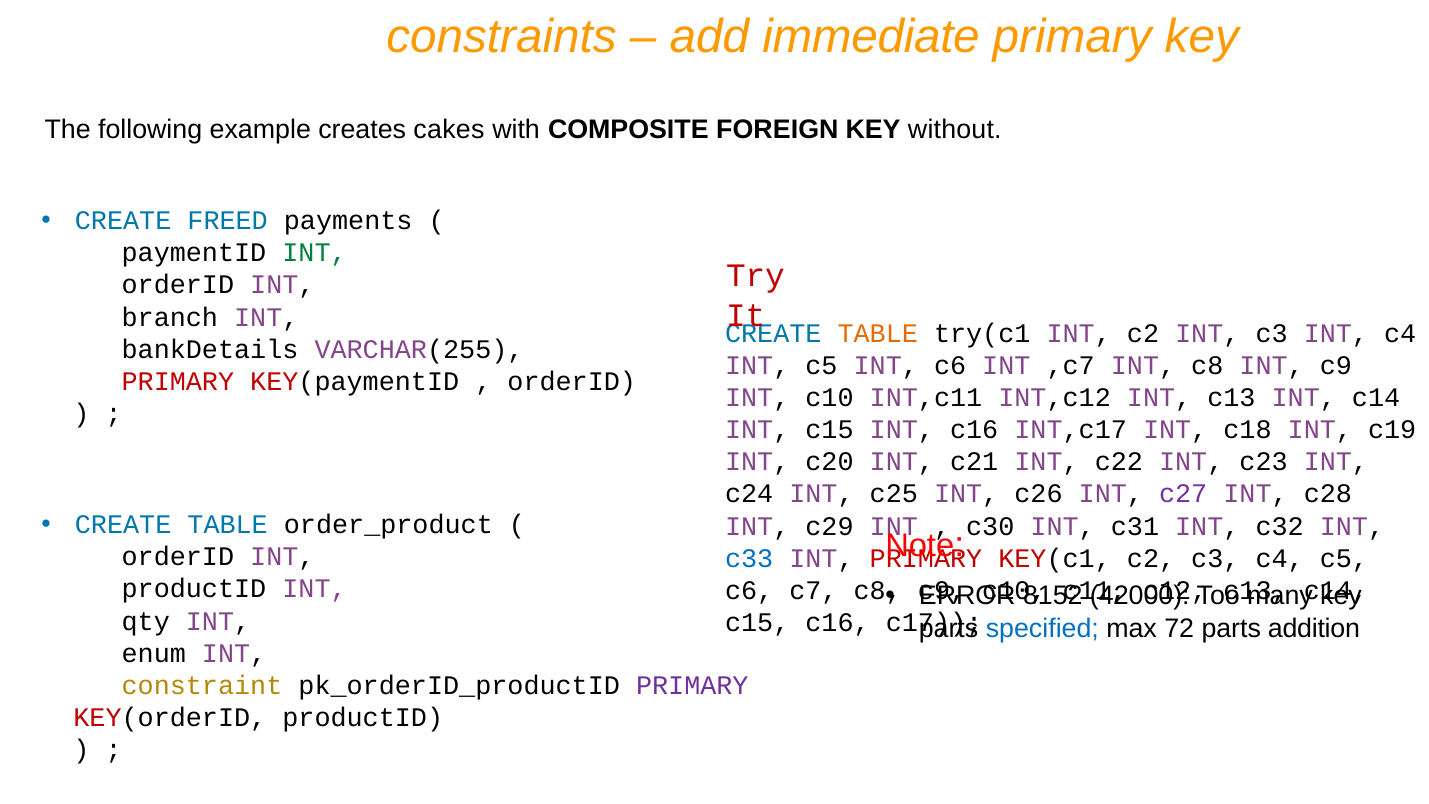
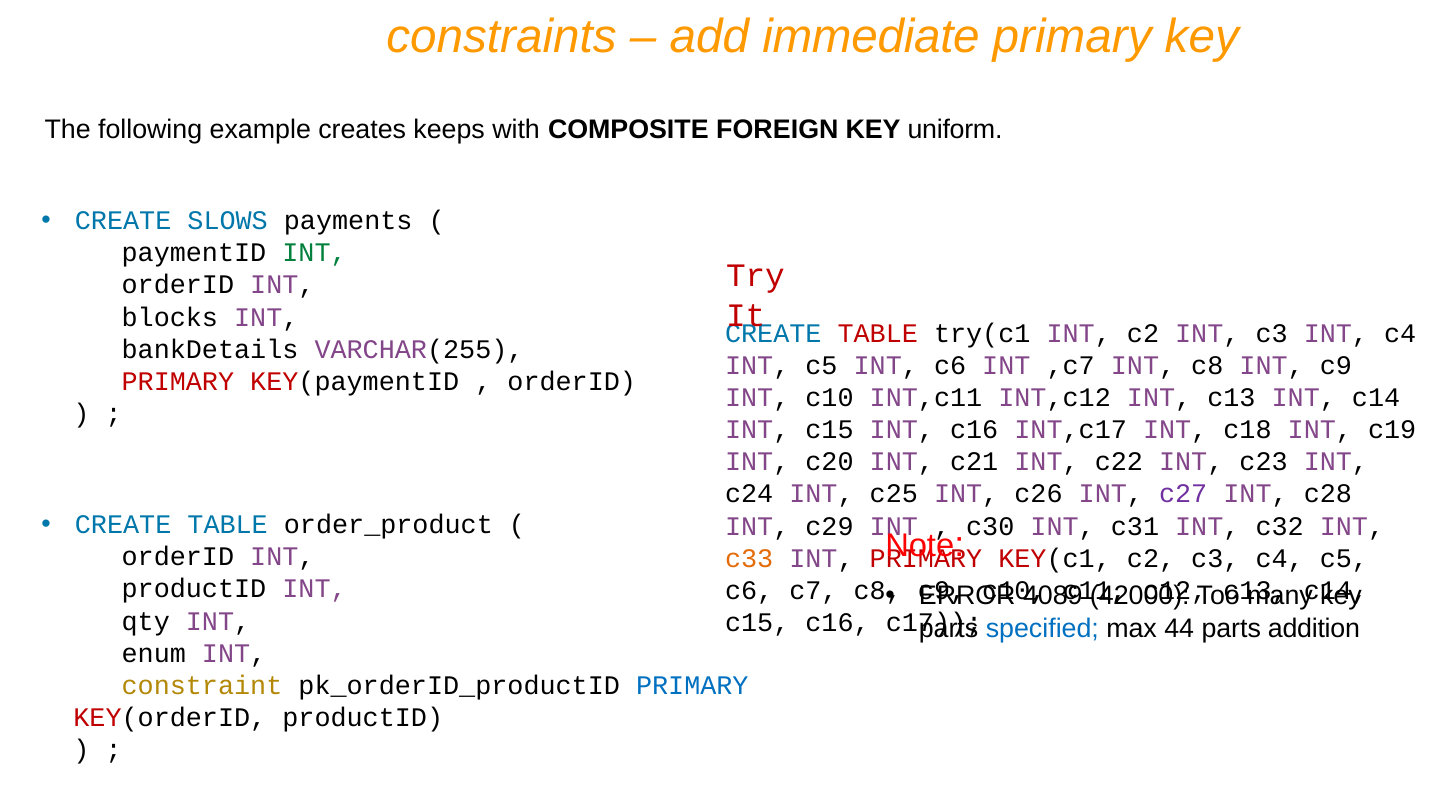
cakes: cakes -> keeps
without: without -> uniform
FREED: FREED -> SLOWS
branch: branch -> blocks
TABLE at (878, 333) colour: orange -> red
c33 colour: blue -> orange
8152: 8152 -> 4089
72: 72 -> 44
PRIMARY at (692, 685) colour: purple -> blue
